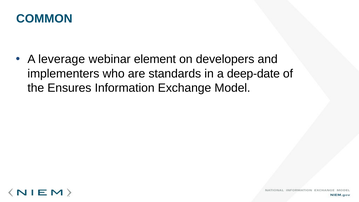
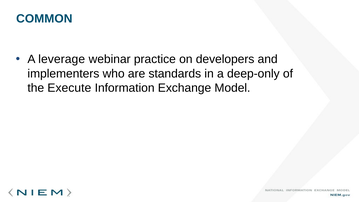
element: element -> practice
deep-date: deep-date -> deep-only
Ensures: Ensures -> Execute
